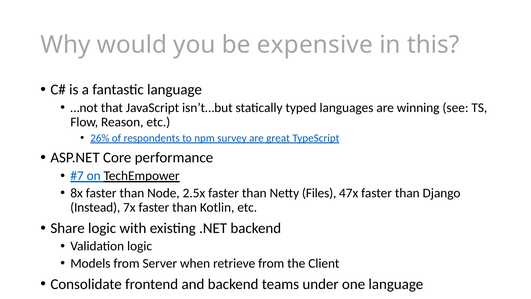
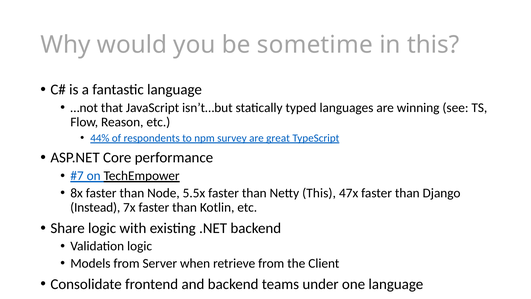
expensive: expensive -> sometime
26%: 26% -> 44%
2.5x: 2.5x -> 5.5x
Netty Files: Files -> This
